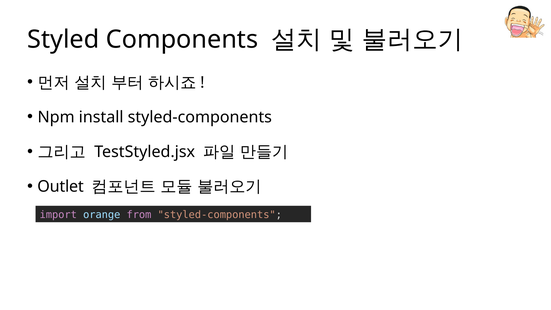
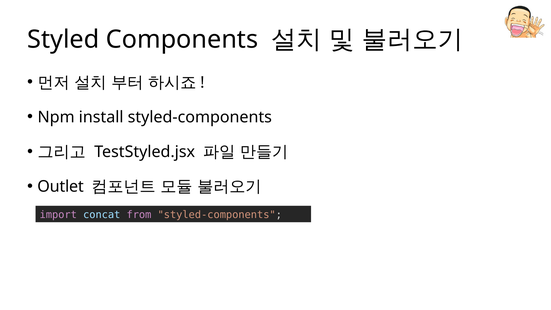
orange: orange -> concat
